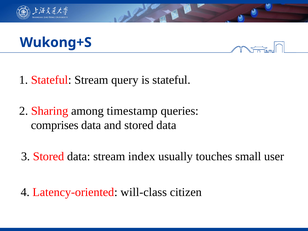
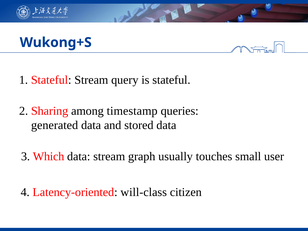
comprises: comprises -> generated
3 Stored: Stored -> Which
index: index -> graph
